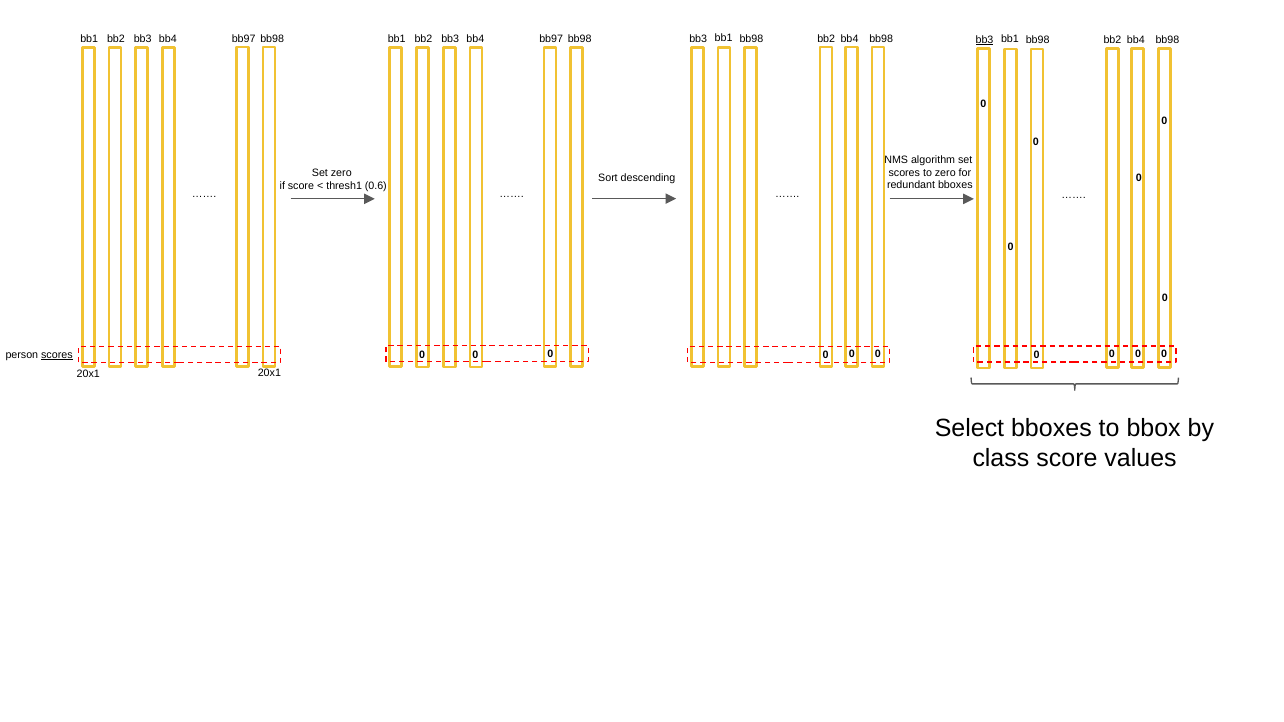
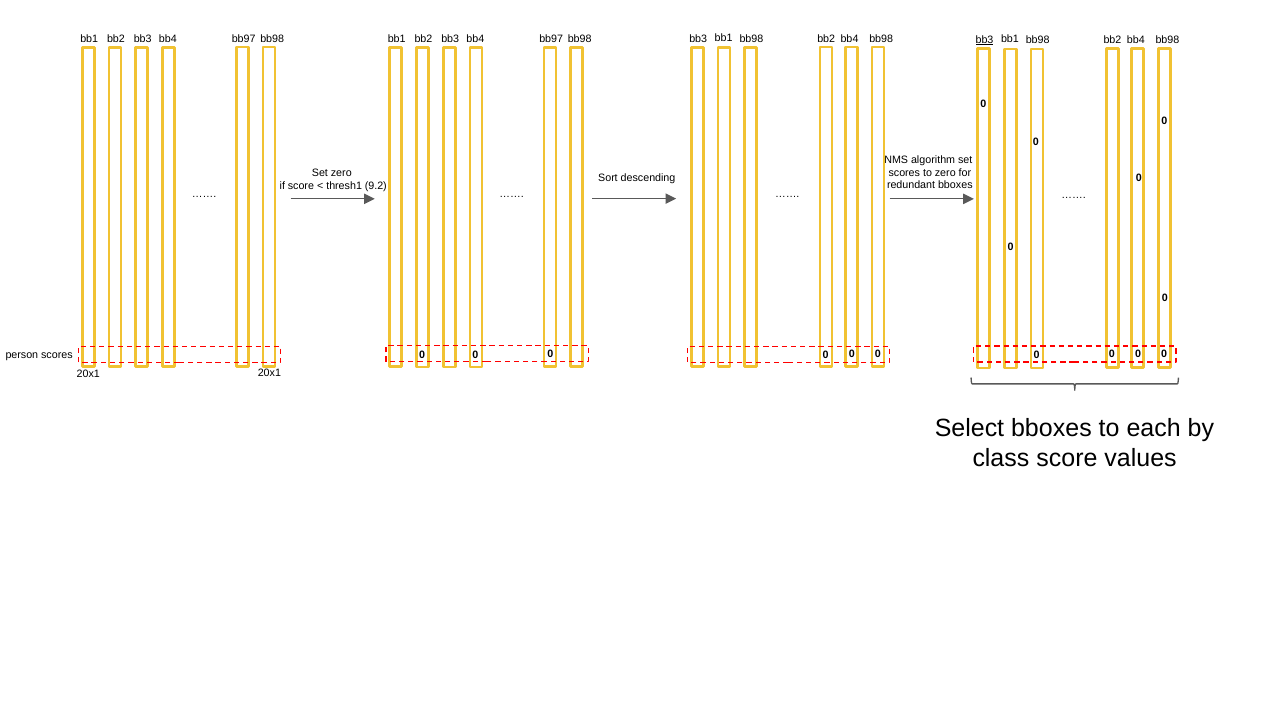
0.6: 0.6 -> 9.2
scores at (57, 355) underline: present -> none
bbox: bbox -> each
